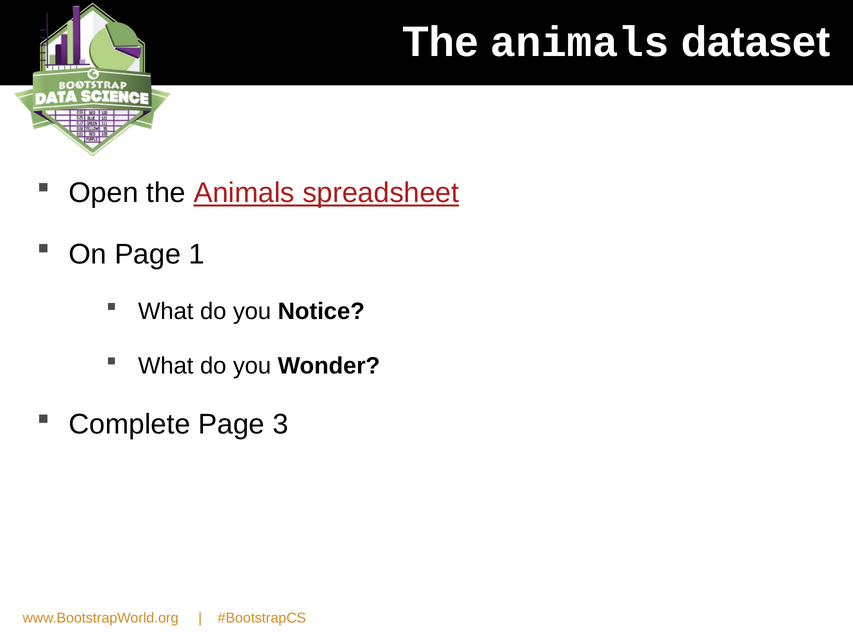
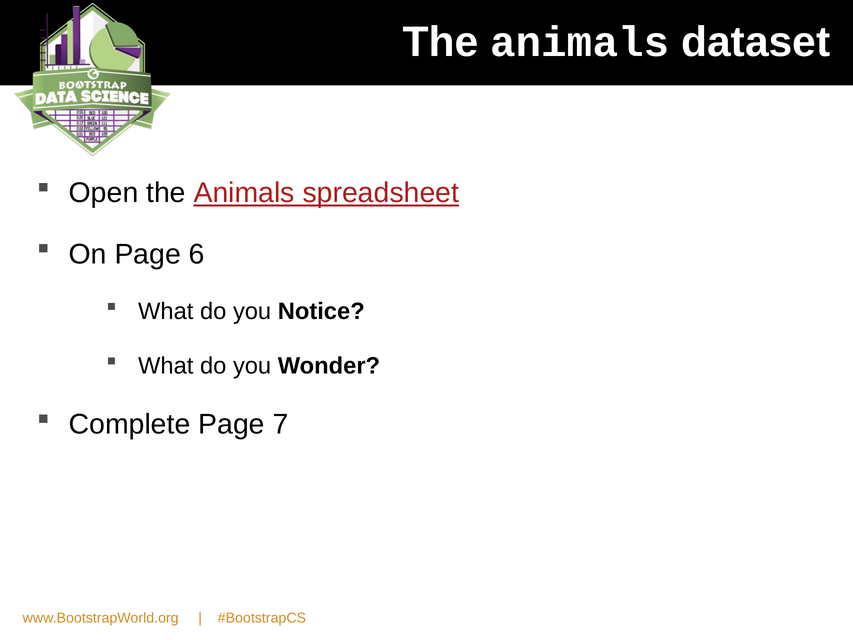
1: 1 -> 6
3: 3 -> 7
